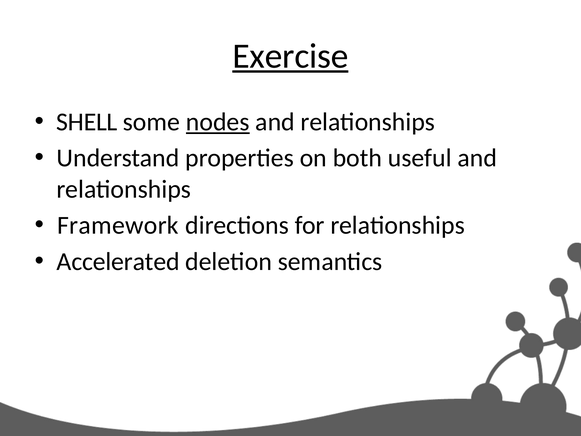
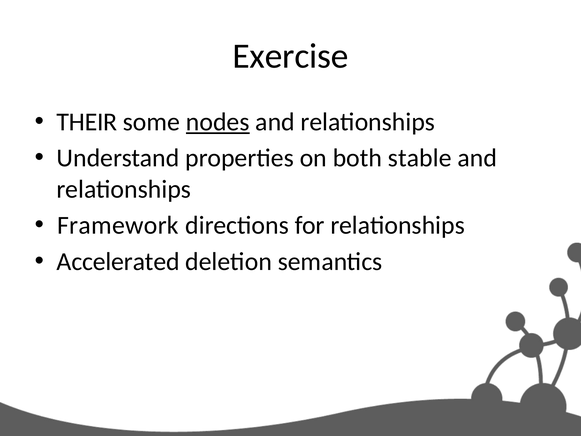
Exercise underline: present -> none
SHELL: SHELL -> THEIR
useful: useful -> stable
